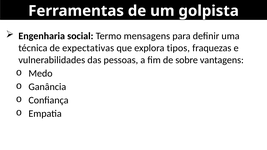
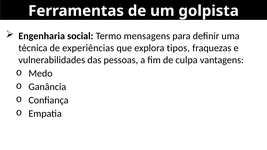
expectativas: expectativas -> experiências
sobre: sobre -> culpa
